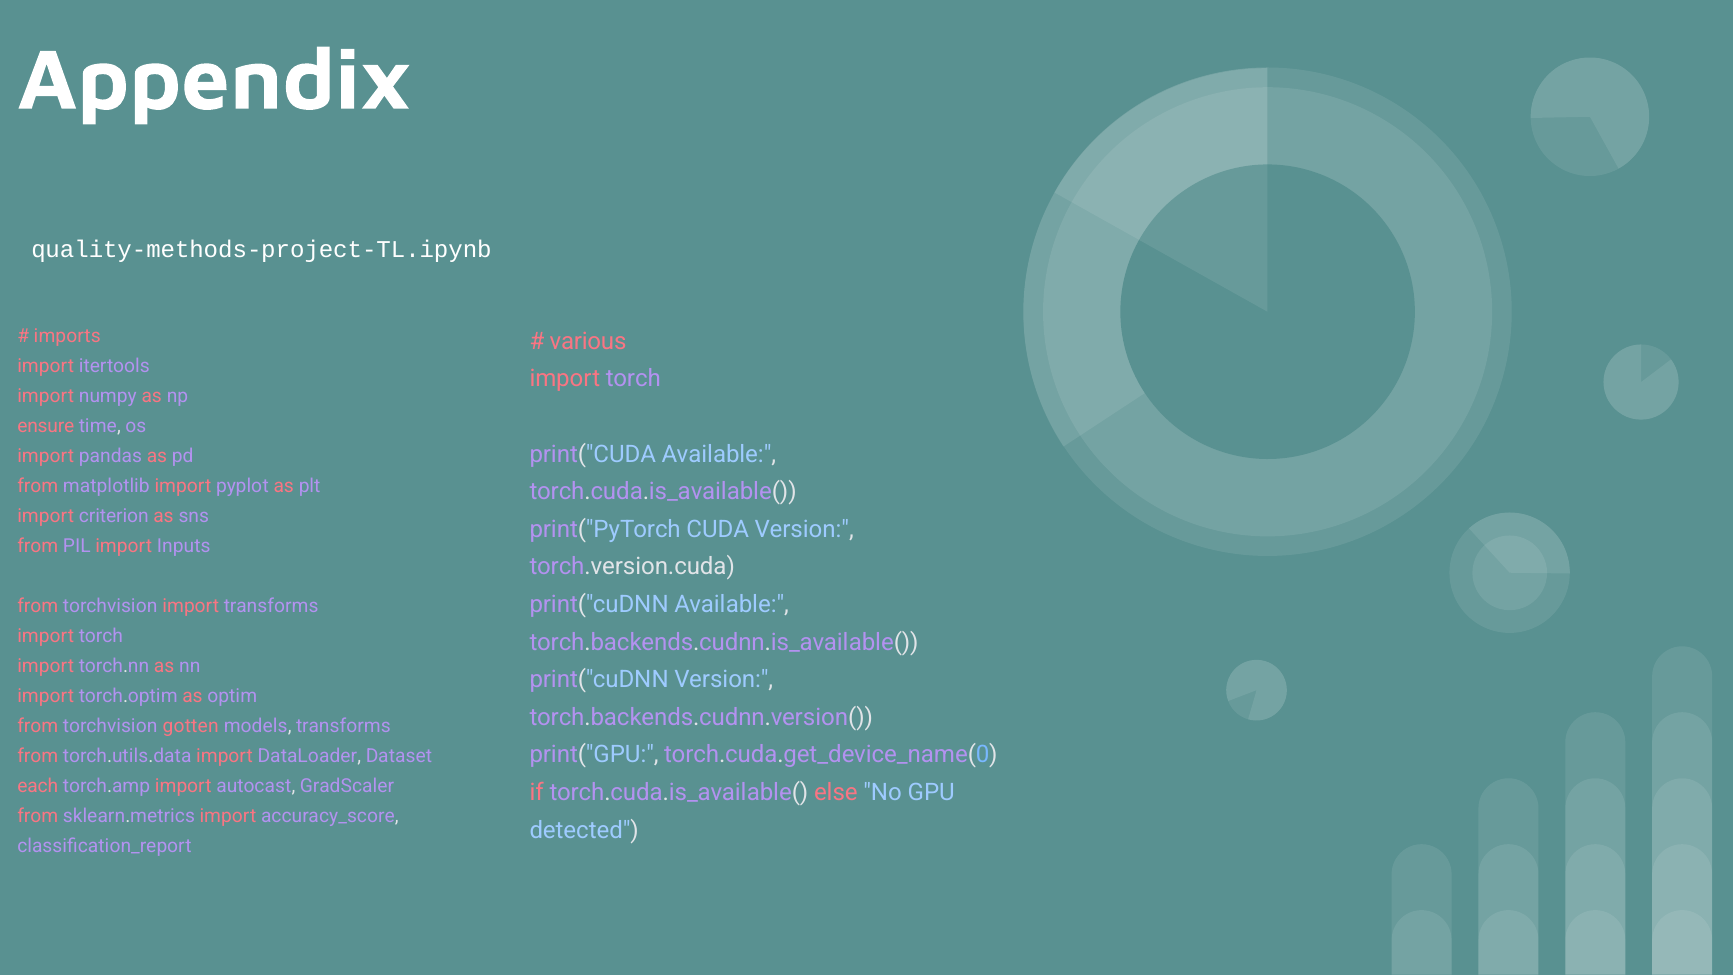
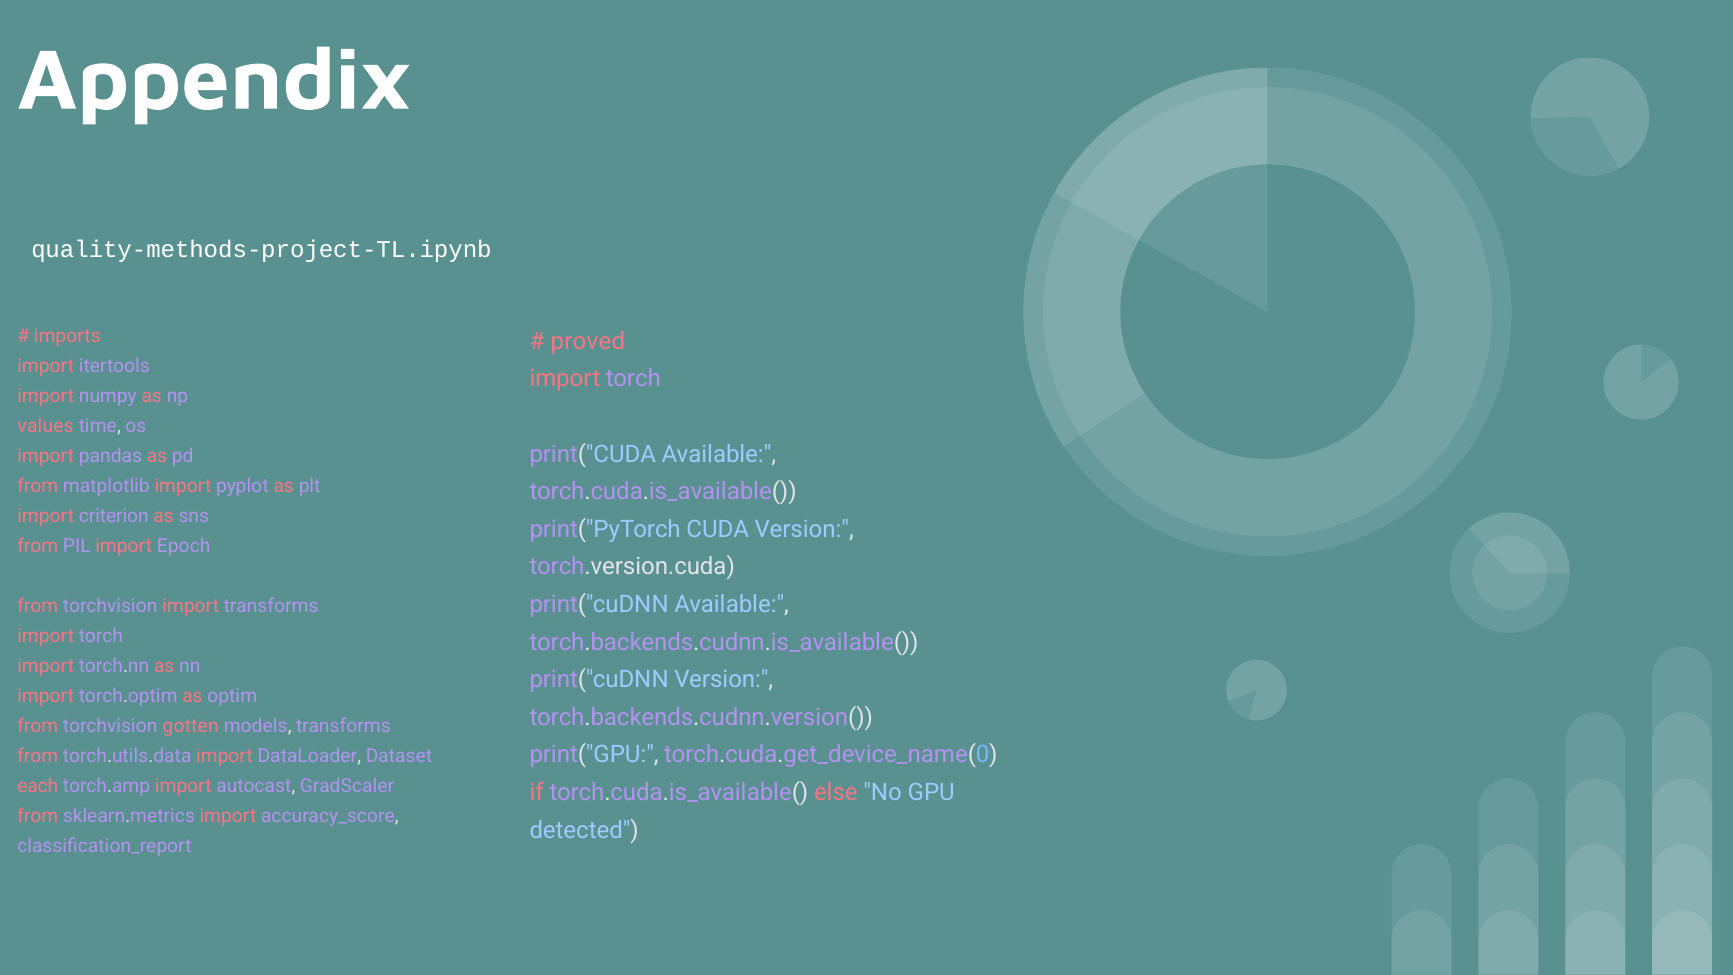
various: various -> proved
ensure: ensure -> values
Inputs: Inputs -> Epoch
